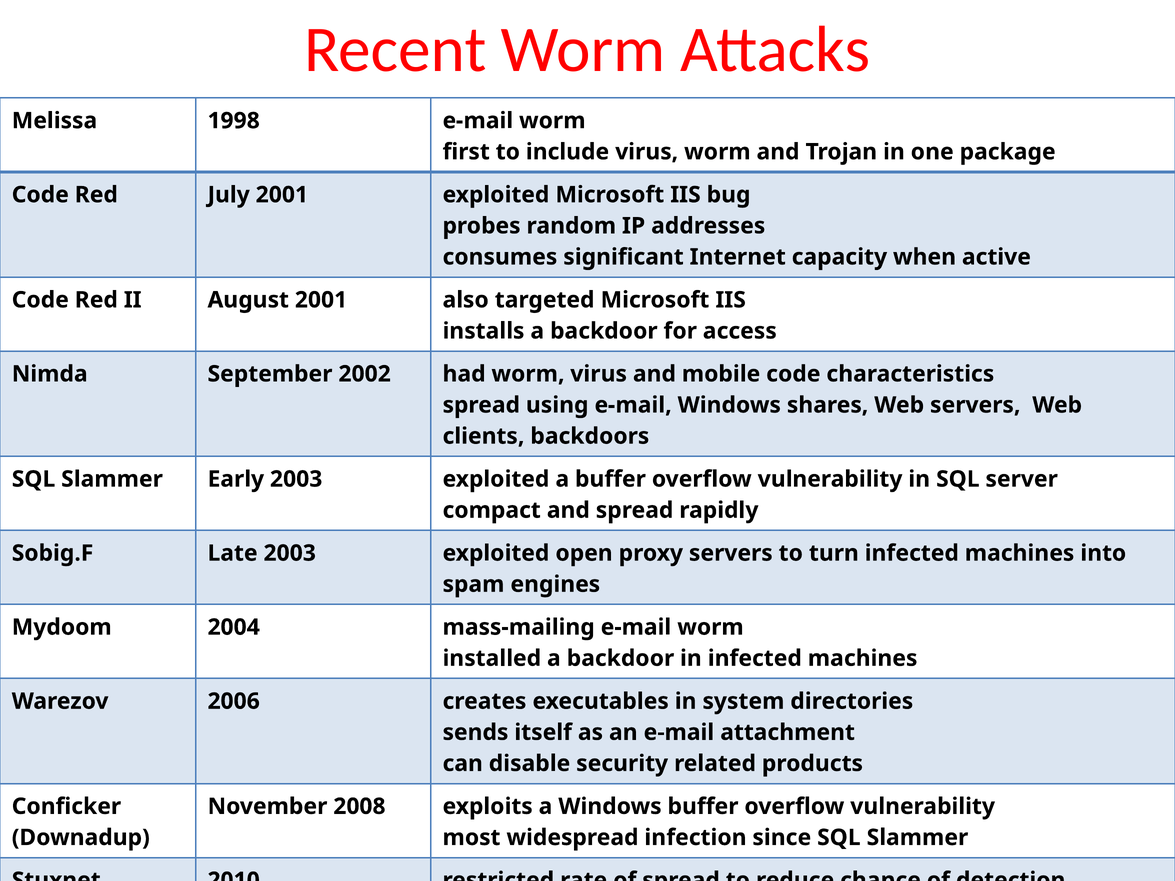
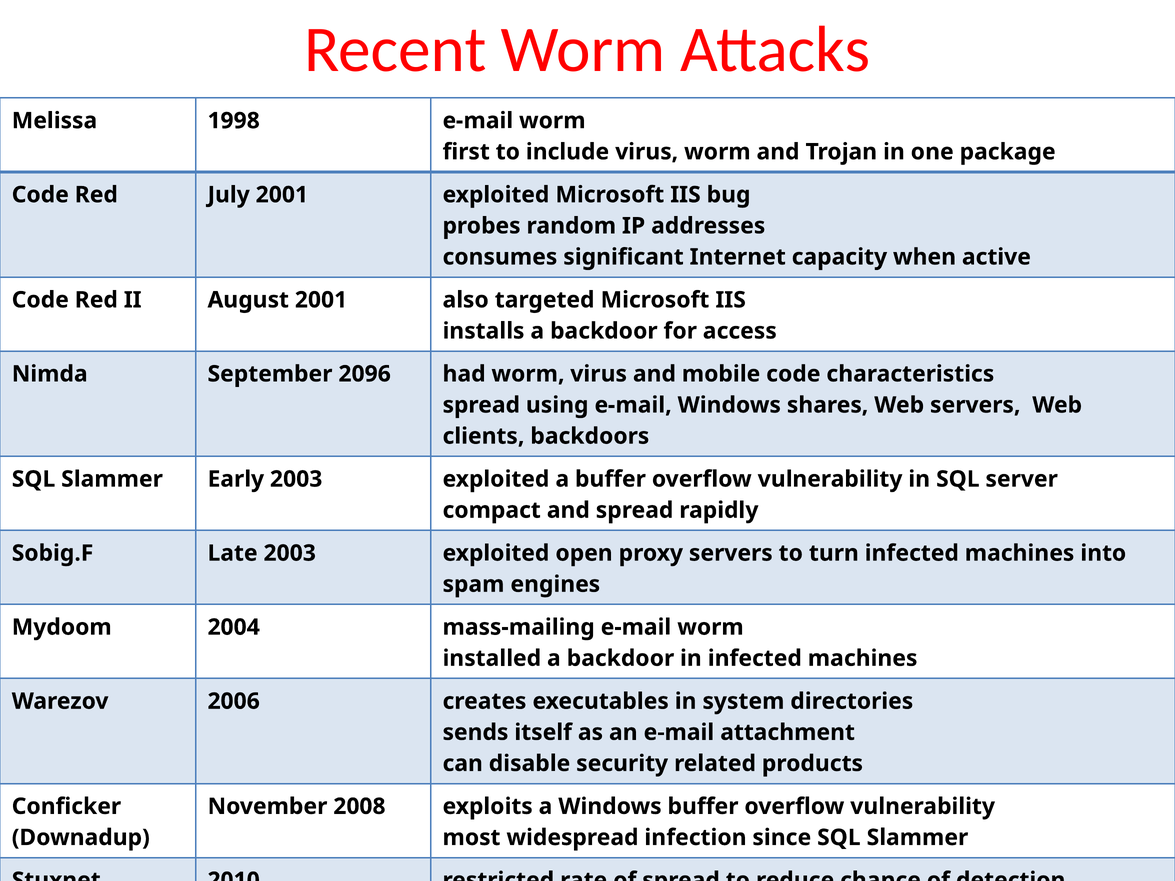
2002: 2002 -> 2096
